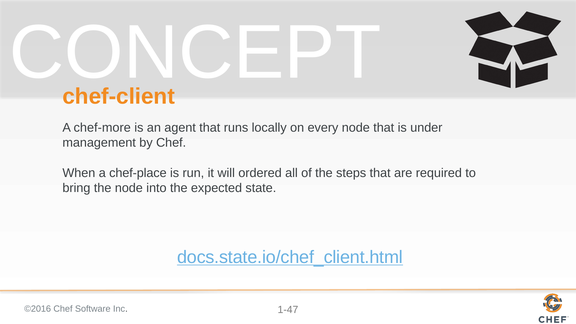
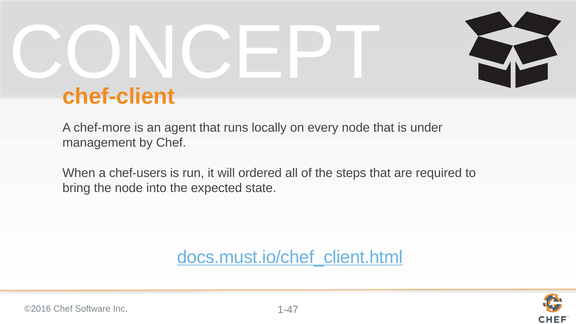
chef-place: chef-place -> chef-users
docs.state.io/chef_client.html: docs.state.io/chef_client.html -> docs.must.io/chef_client.html
